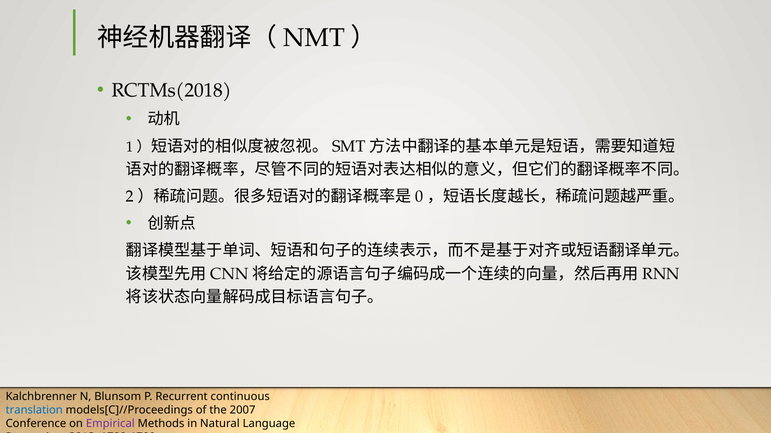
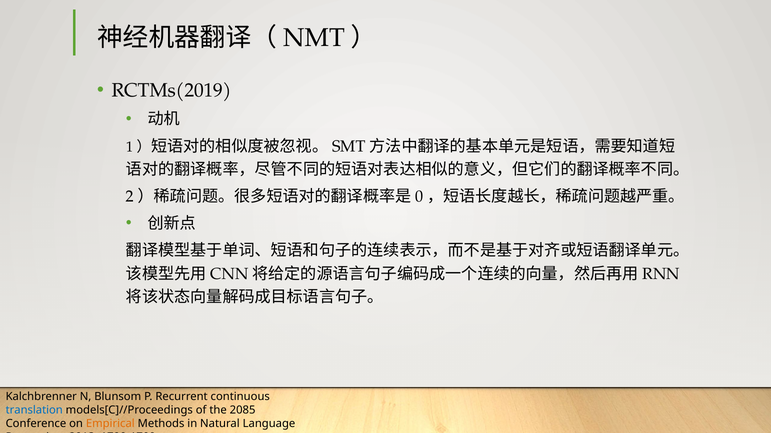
RCTMs(2018: RCTMs(2018 -> RCTMs(2019
2007: 2007 -> 2085
Empirical colour: purple -> orange
